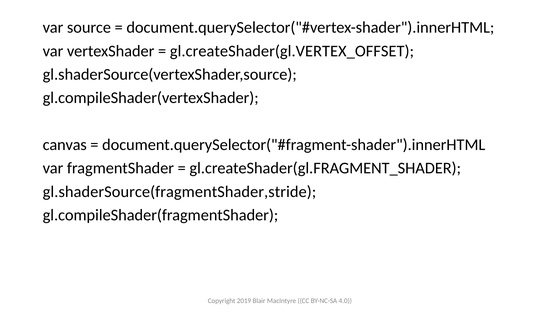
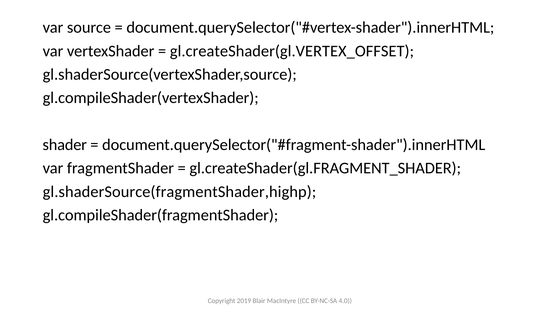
canvas: canvas -> shader
gl.shaderSource(fragmentShader,stride: gl.shaderSource(fragmentShader,stride -> gl.shaderSource(fragmentShader,highp
